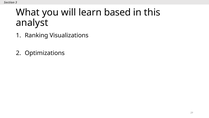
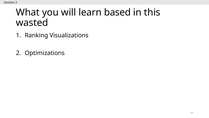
analyst: analyst -> wasted
